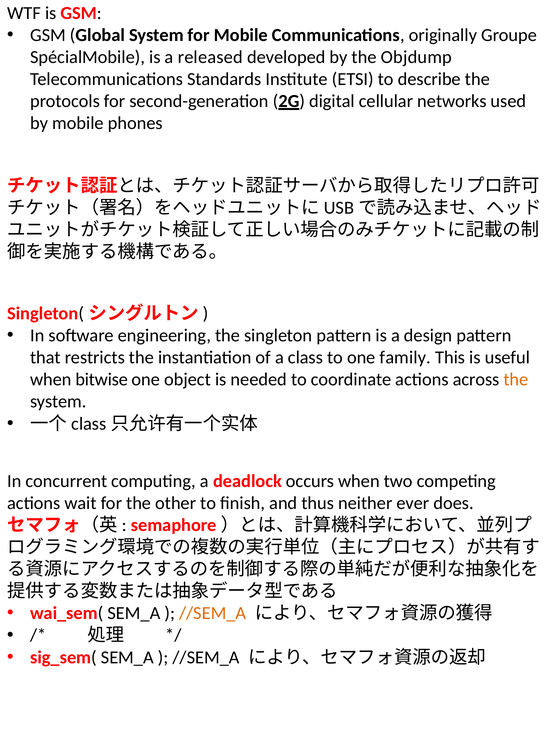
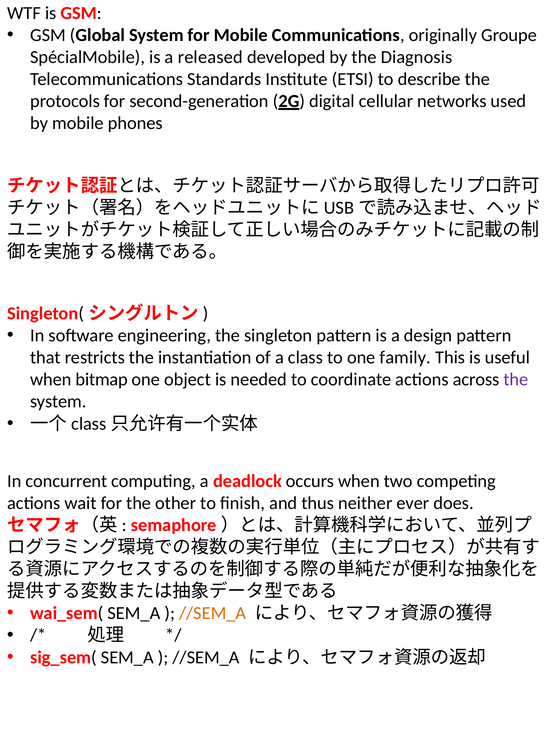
Objdump: Objdump -> Diagnosis
bitwise: bitwise -> bitmap
the at (516, 380) colour: orange -> purple
